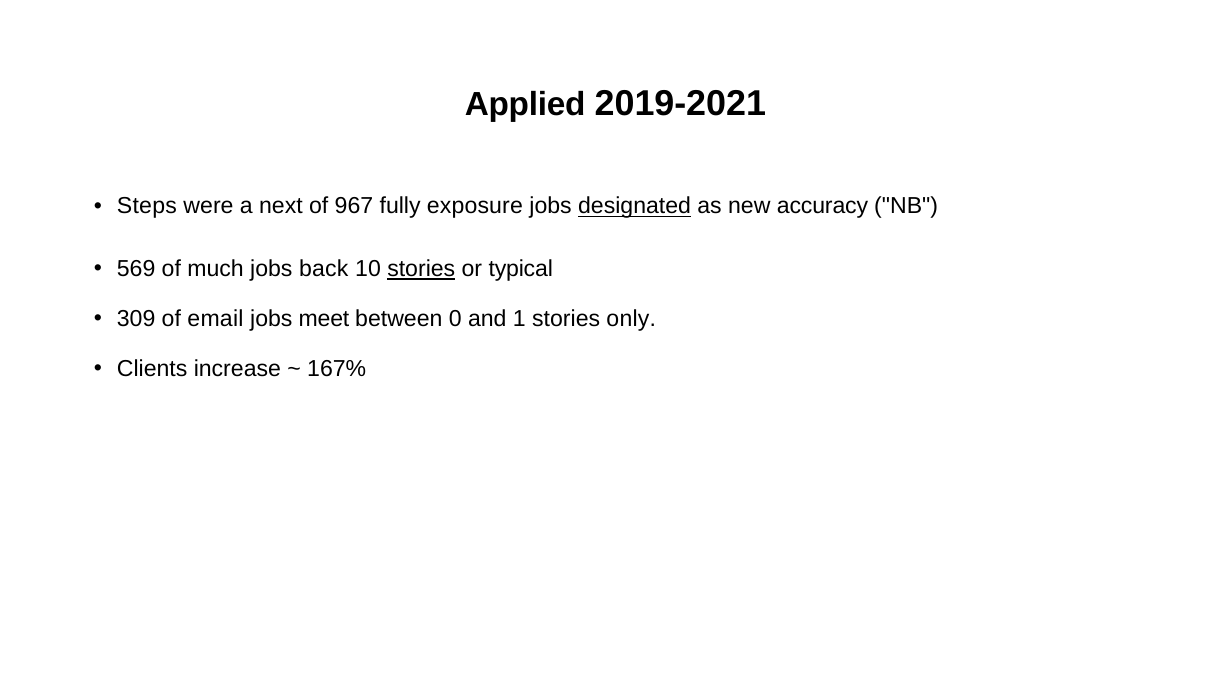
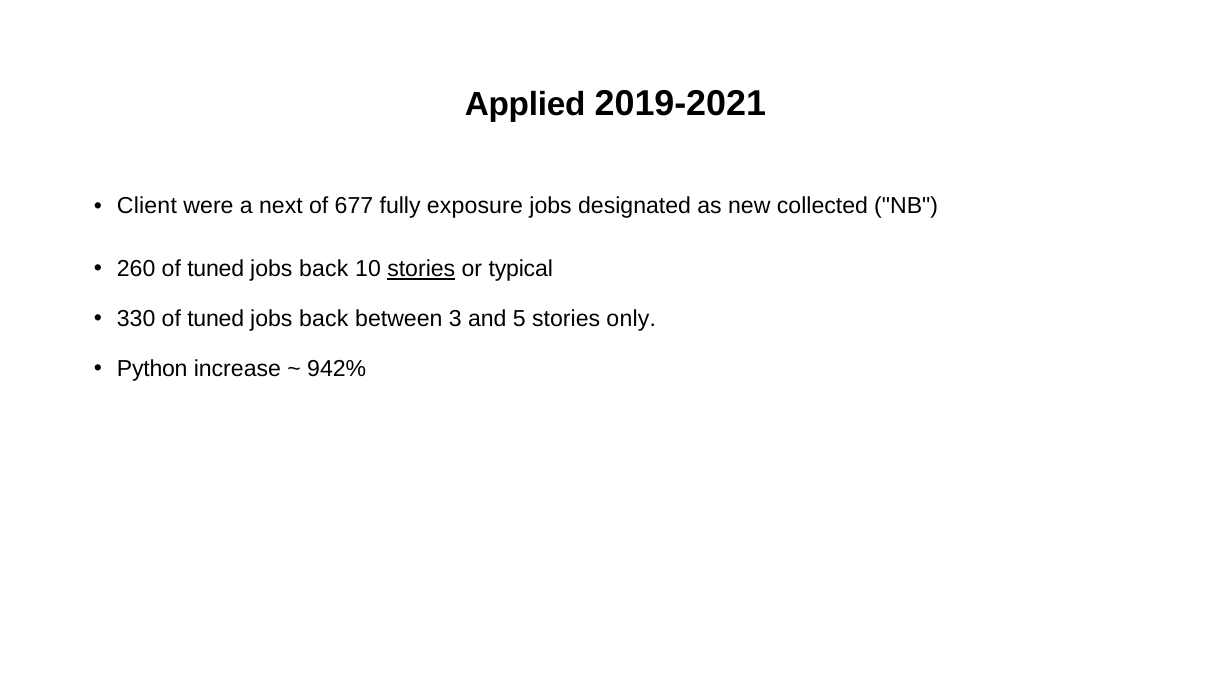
Steps: Steps -> Client
967: 967 -> 677
designated underline: present -> none
accuracy: accuracy -> collected
569: 569 -> 260
much at (216, 269): much -> tuned
309: 309 -> 330
email at (215, 319): email -> tuned
meet at (324, 319): meet -> back
0: 0 -> 3
1: 1 -> 5
Clients: Clients -> Python
167%: 167% -> 942%
